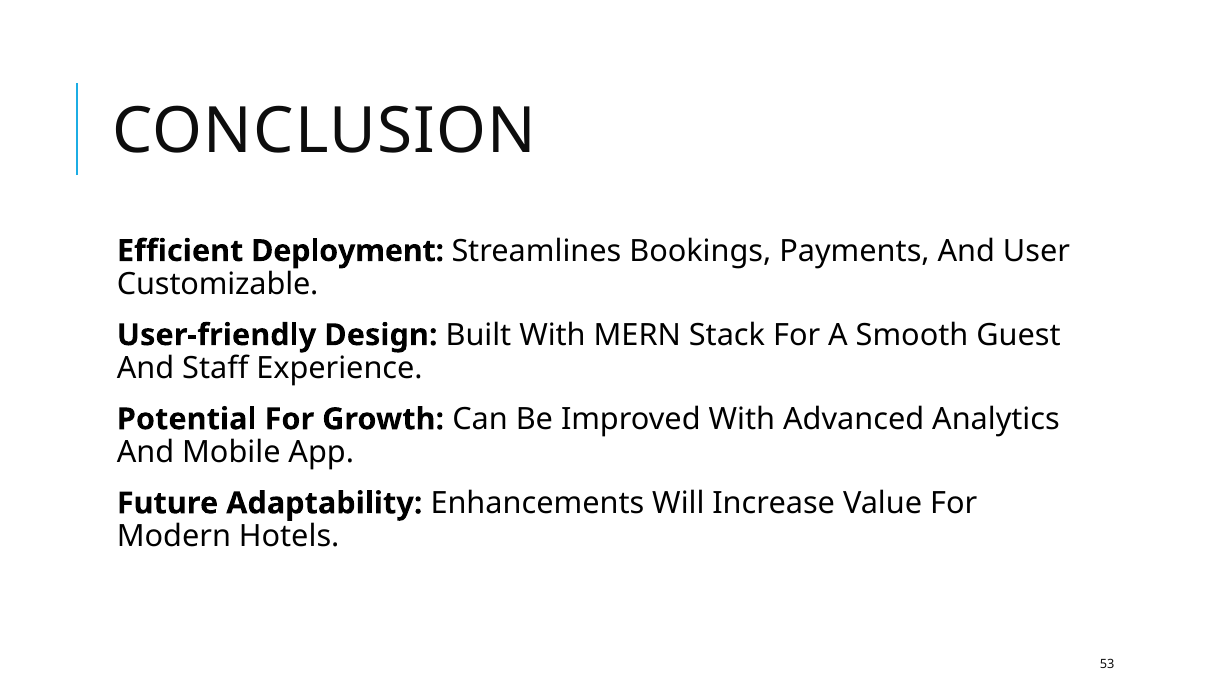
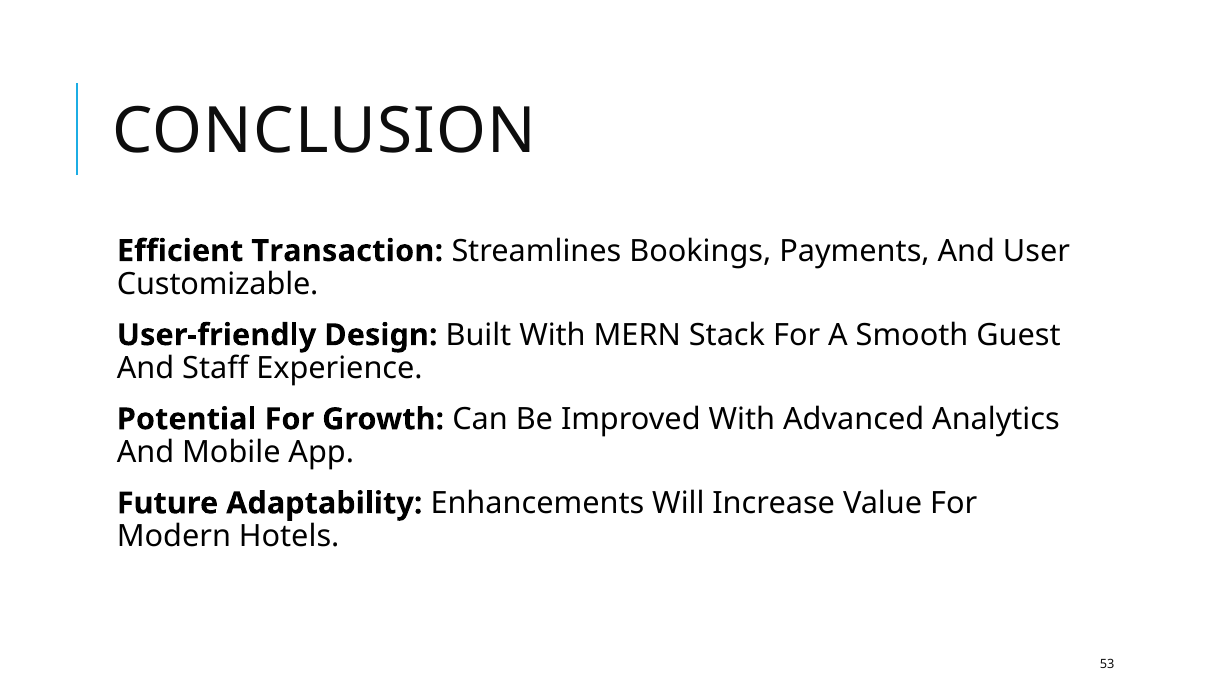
Deployment: Deployment -> Transaction
